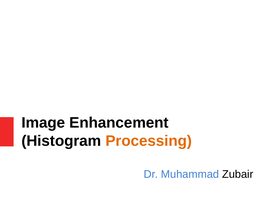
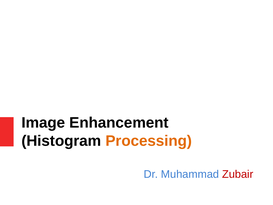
Zubair colour: black -> red
